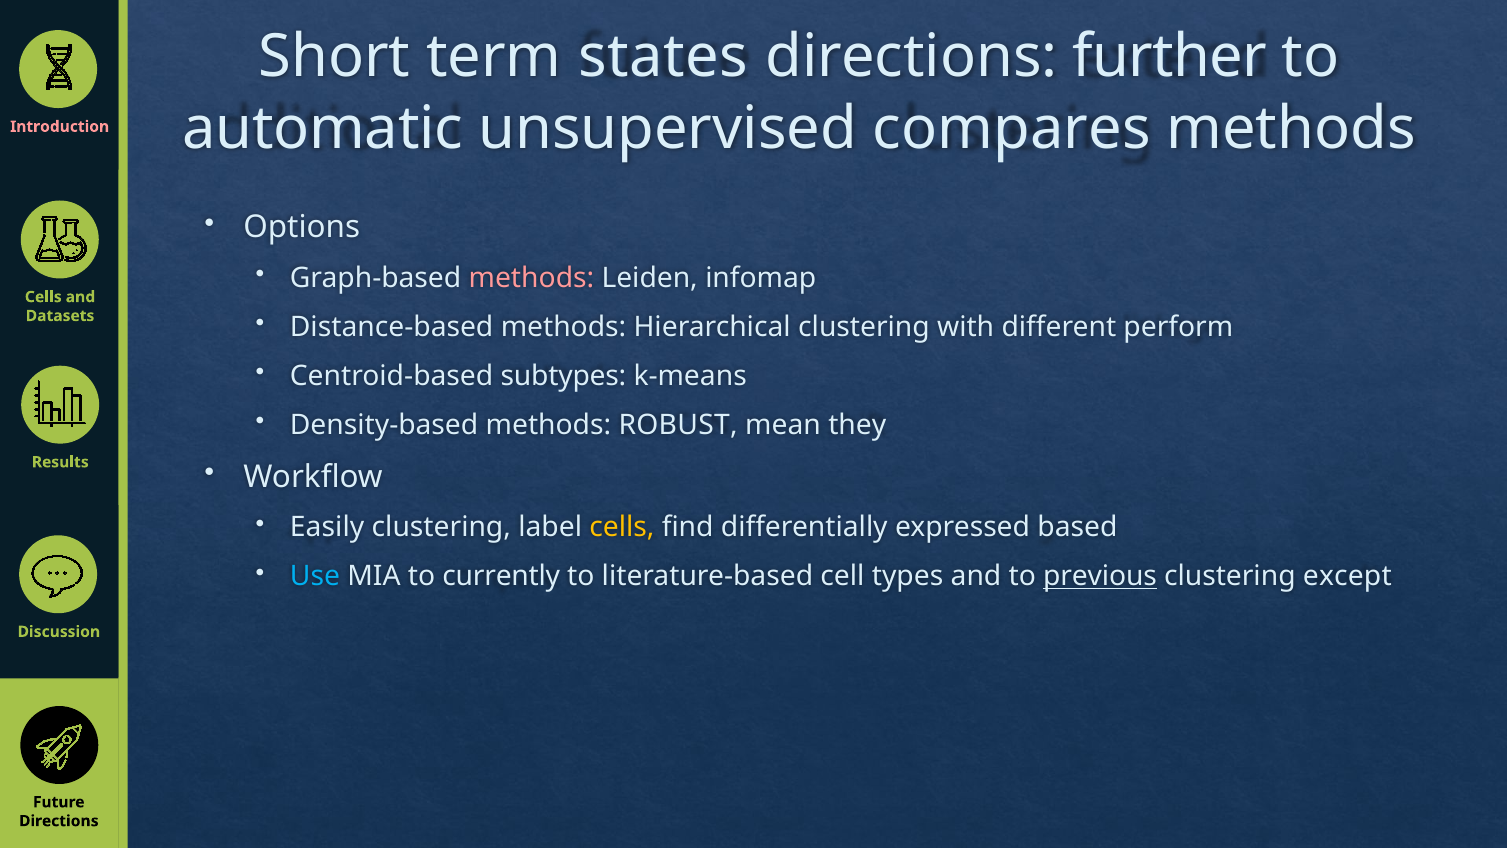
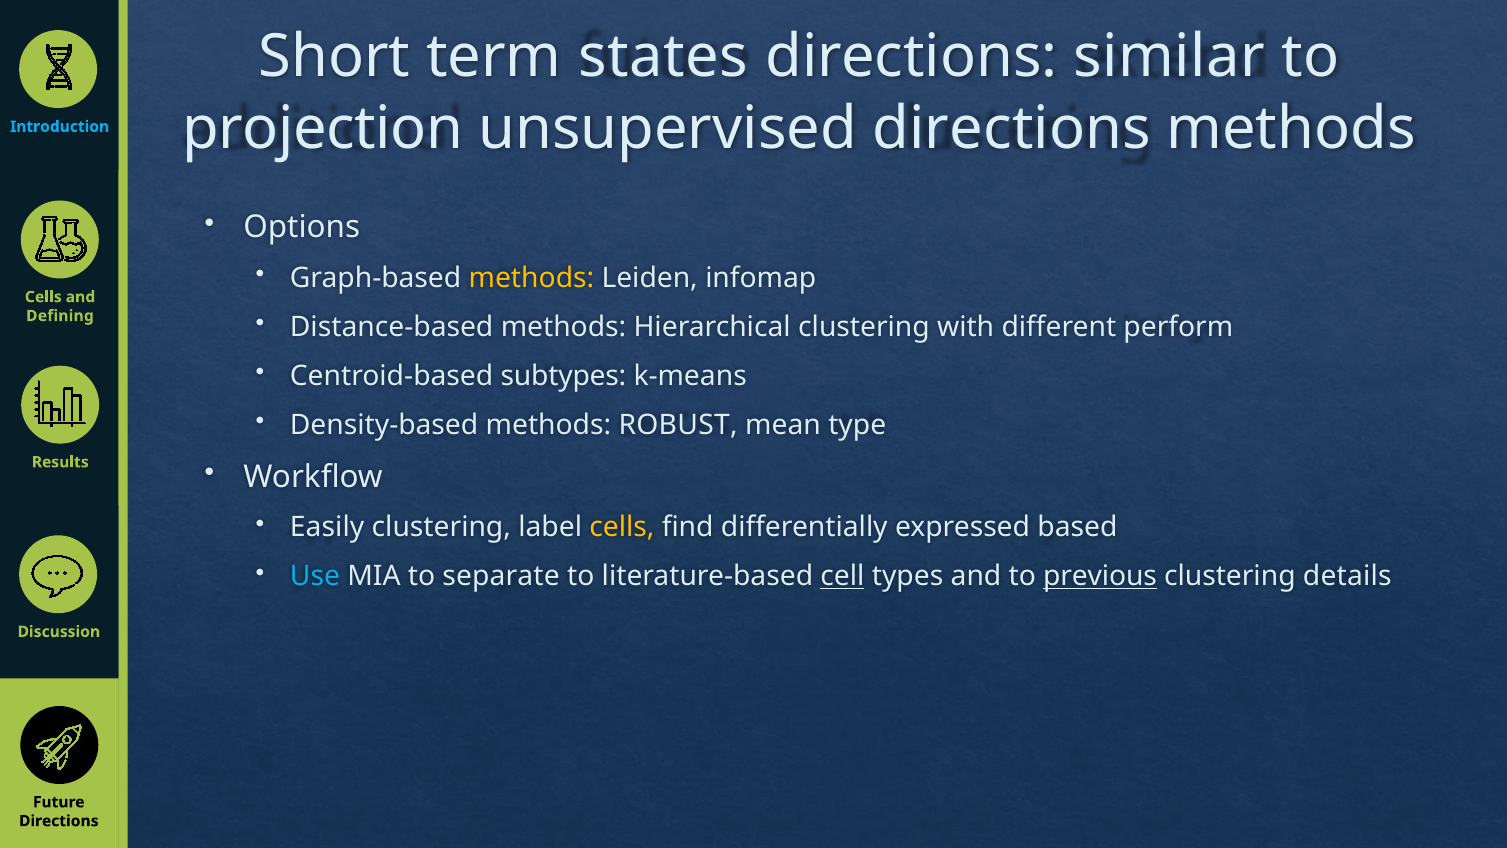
further: further -> similar
automatic: automatic -> projection
unsupervised compares: compares -> directions
Introduction colour: pink -> light blue
methods at (531, 278) colour: pink -> yellow
Datasets: Datasets -> Defining
they: they -> type
currently: currently -> separate
cell underline: none -> present
except: except -> details
